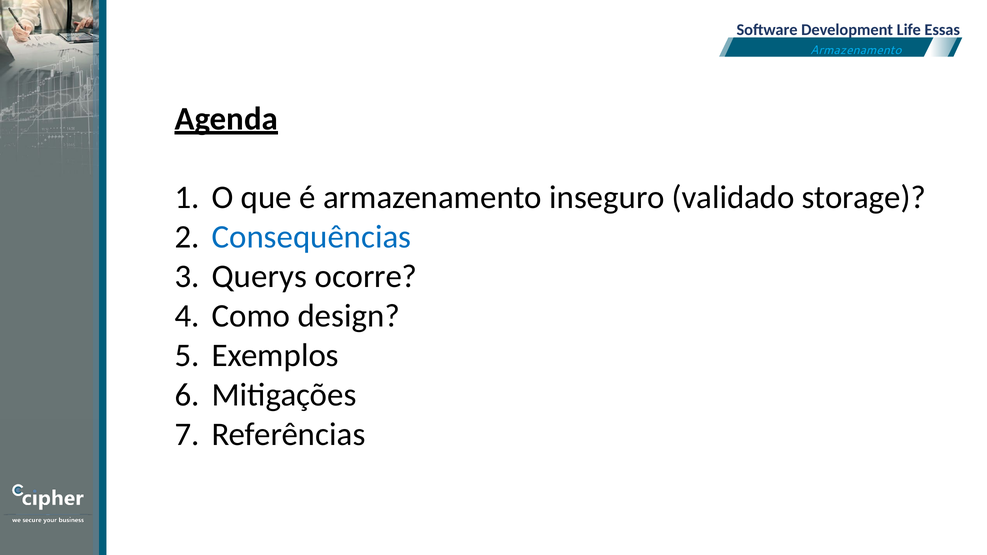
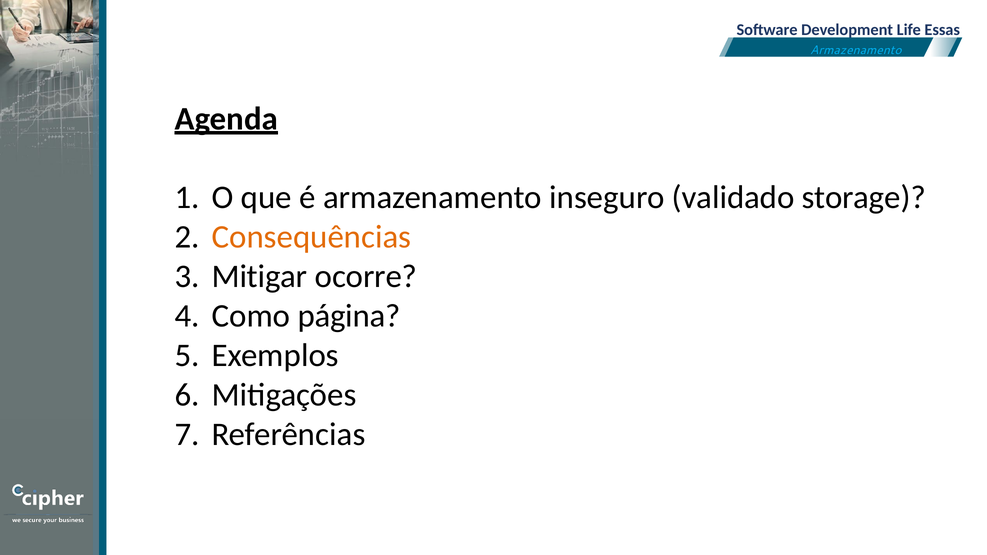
Consequências colour: blue -> orange
Querys: Querys -> Mitigar
design: design -> página
